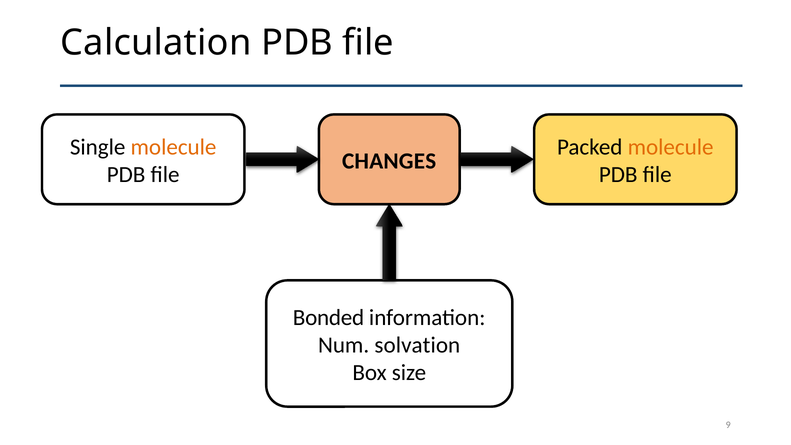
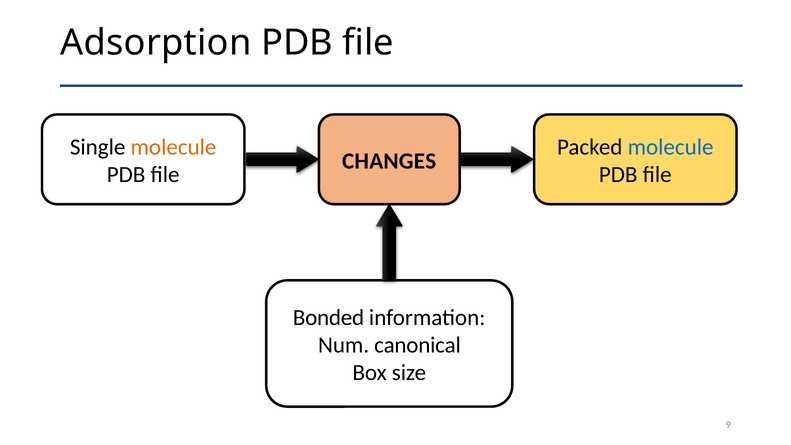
Calculation: Calculation -> Adsorption
molecule at (671, 147) colour: orange -> blue
solvation: solvation -> canonical
